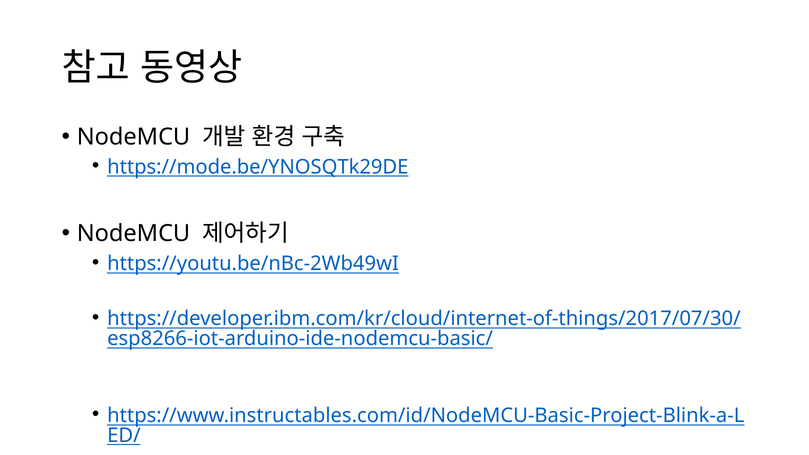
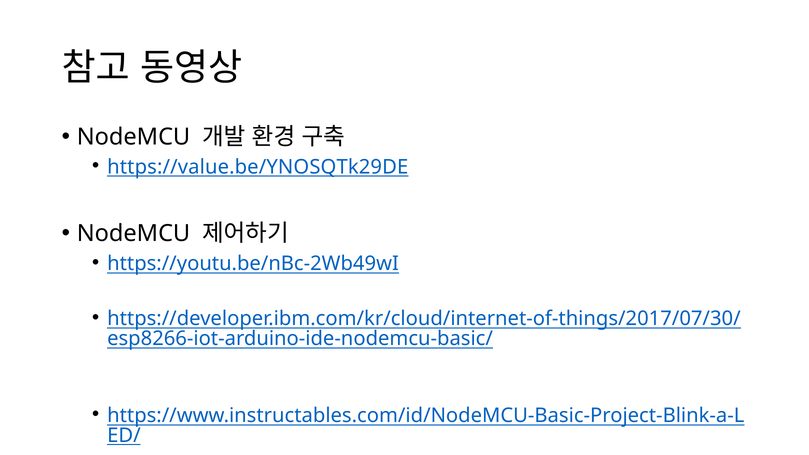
https://mode.be/YNOSQTk29DE: https://mode.be/YNOSQTk29DE -> https://value.be/YNOSQTk29DE
